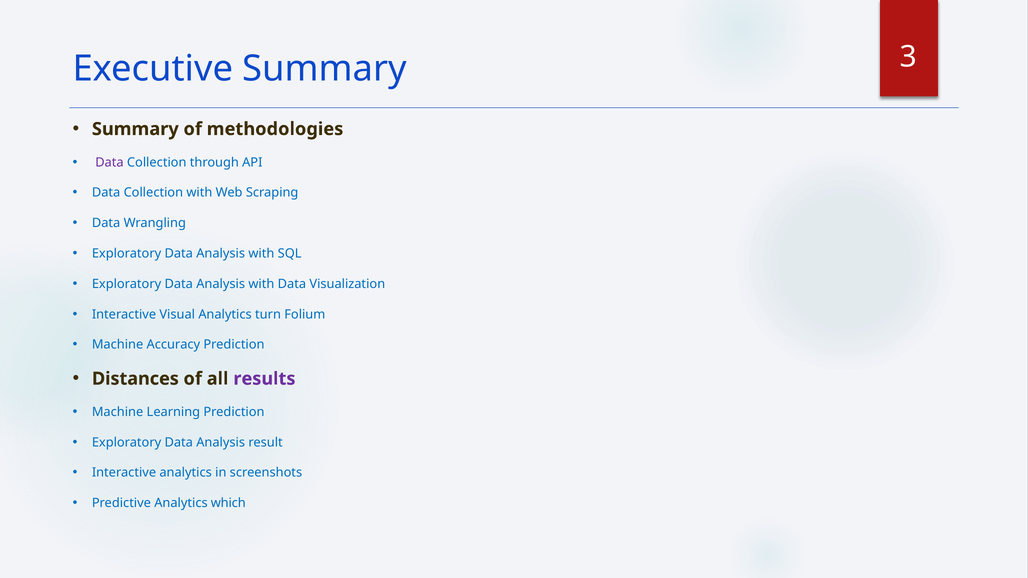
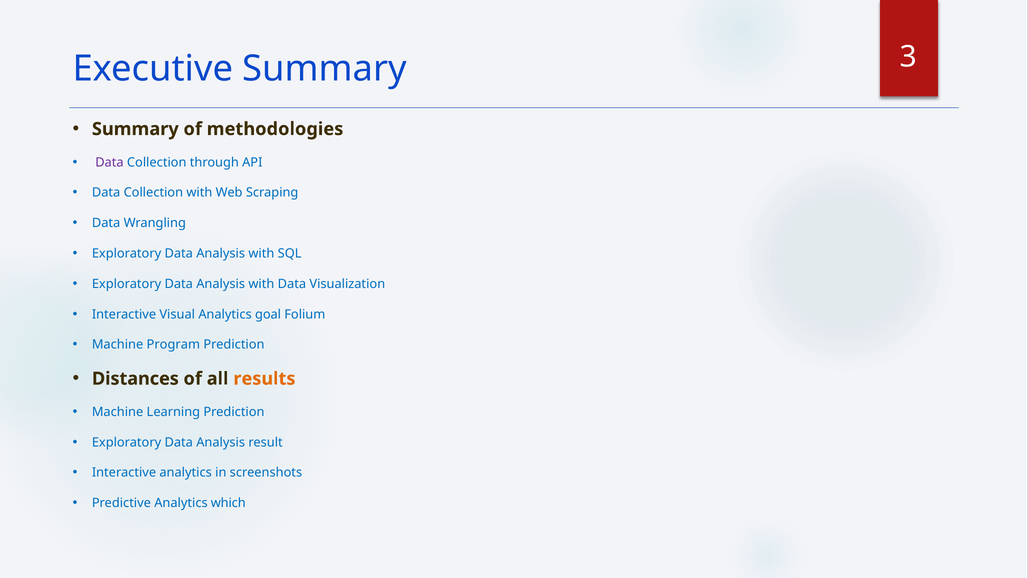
turn: turn -> goal
Accuracy: Accuracy -> Program
results colour: purple -> orange
